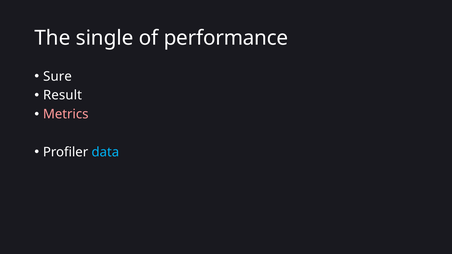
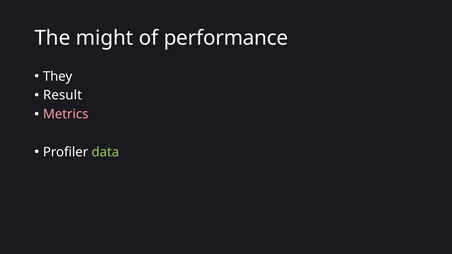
single: single -> might
Sure: Sure -> They
data colour: light blue -> light green
